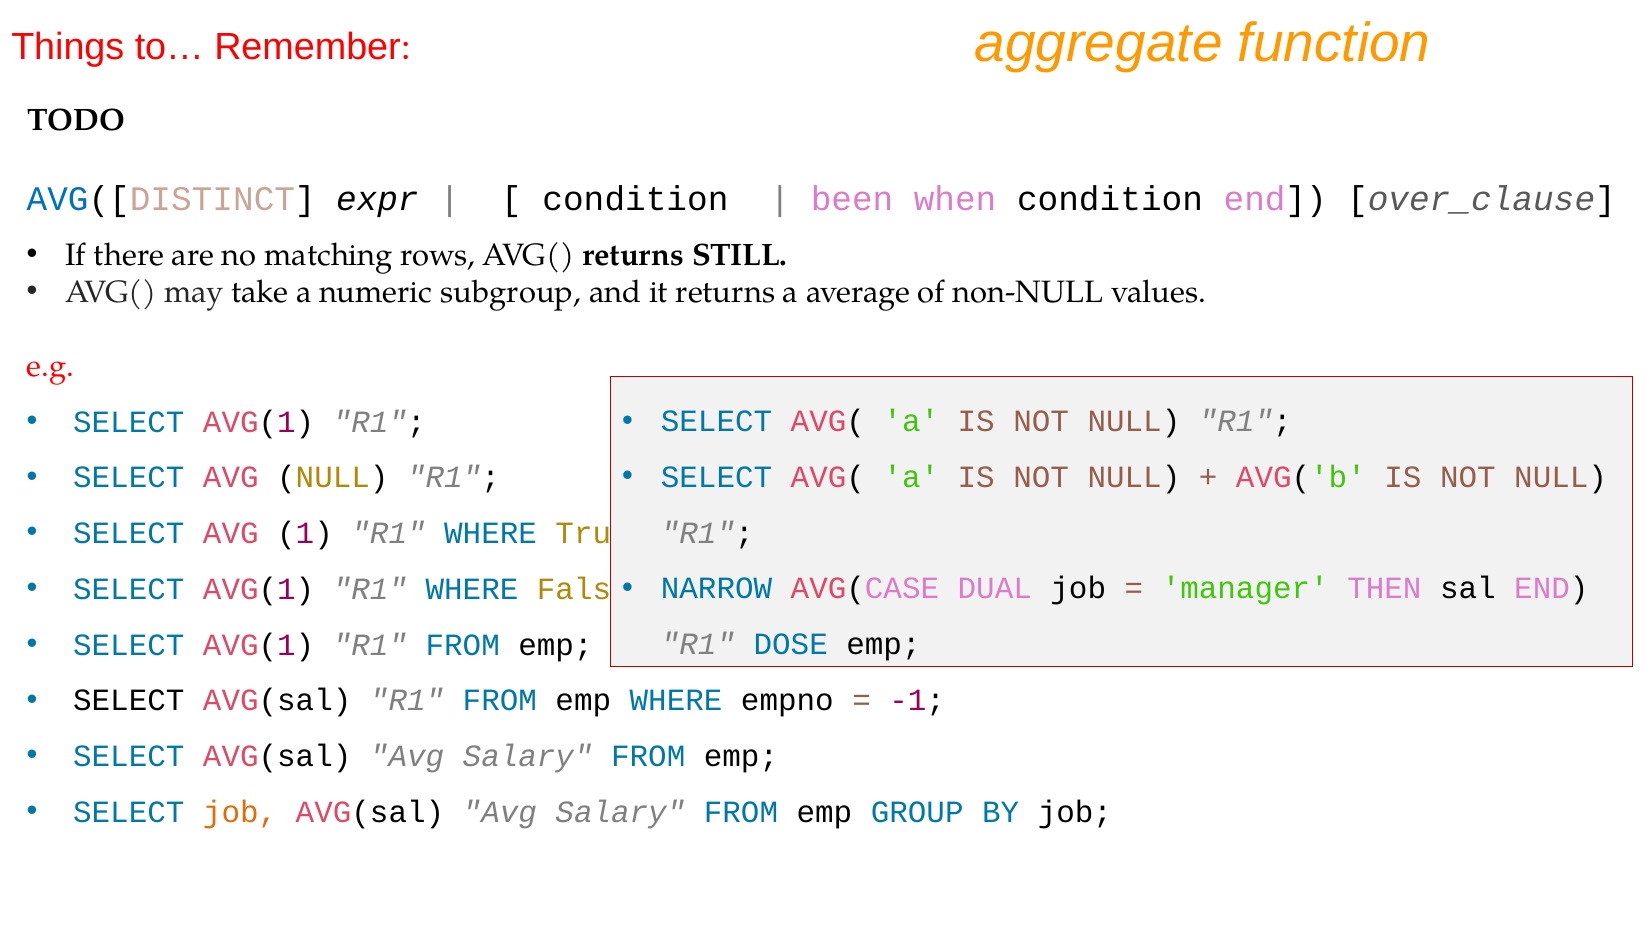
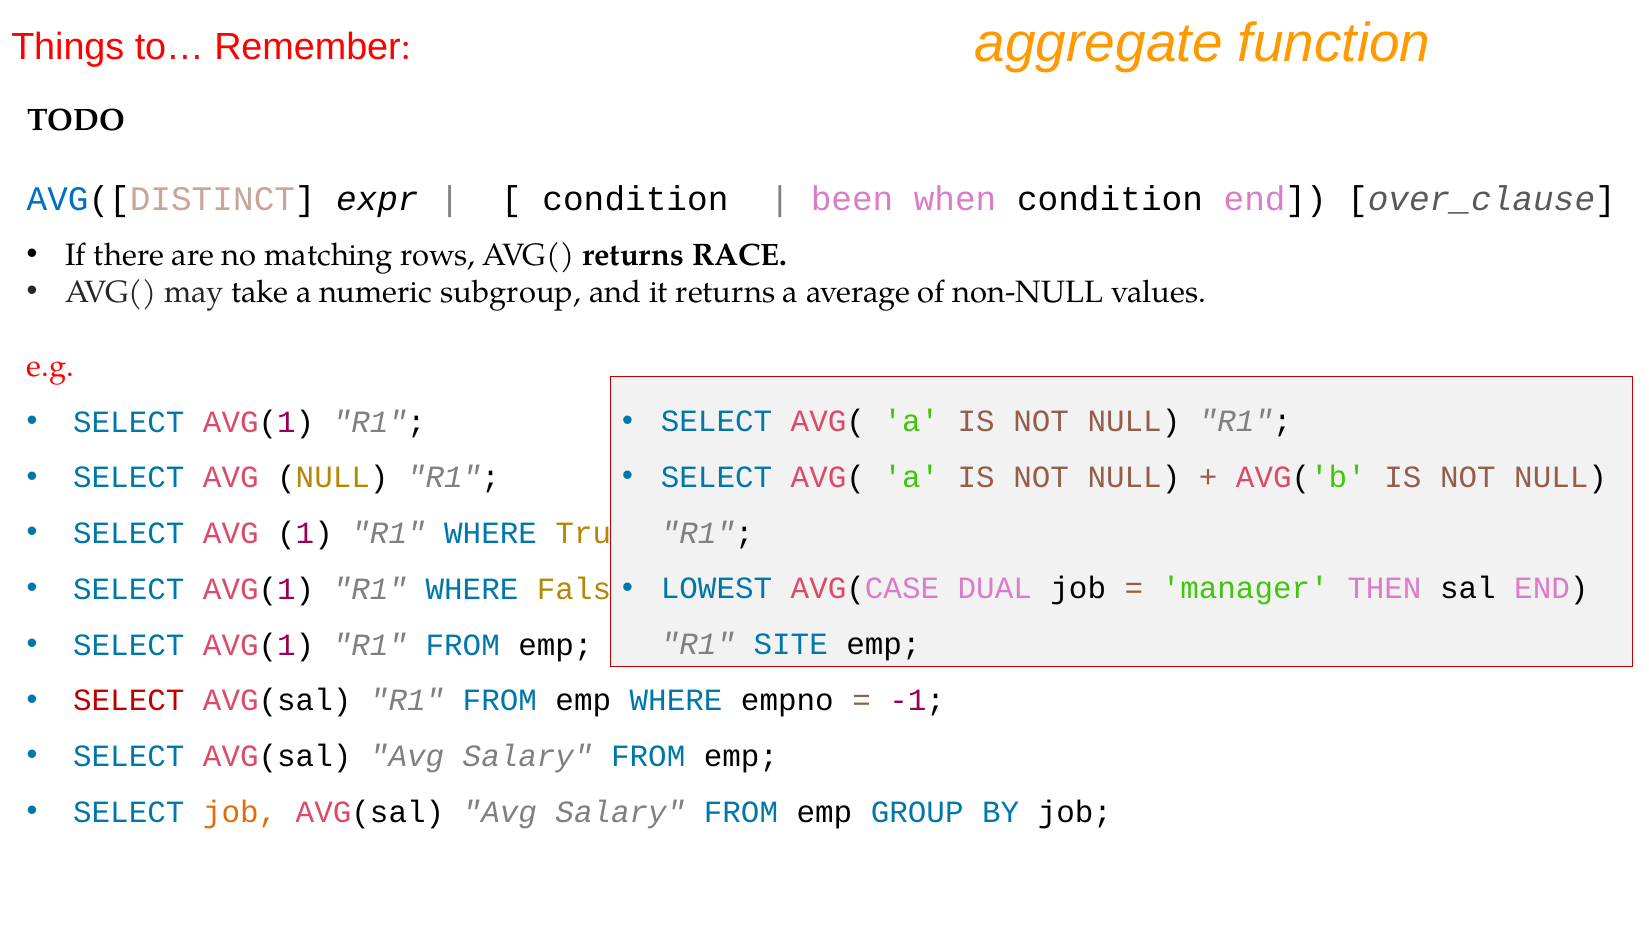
STILL: STILL -> RACE
NARROW: NARROW -> LOWEST
DOSE: DOSE -> SITE
SELECT at (129, 700) colour: black -> red
